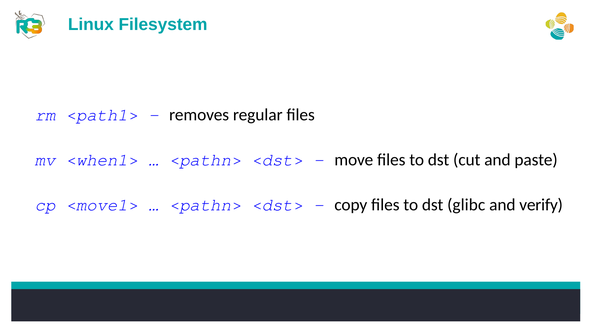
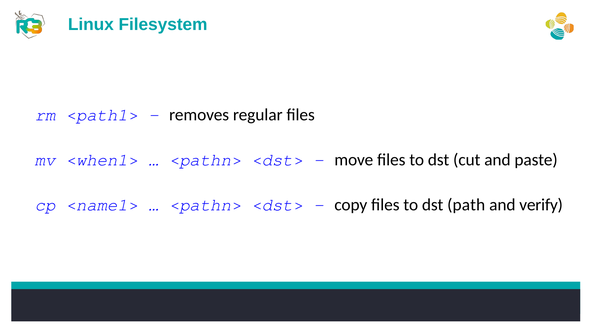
<move1>: <move1> -> <name1>
glibc: glibc -> path
